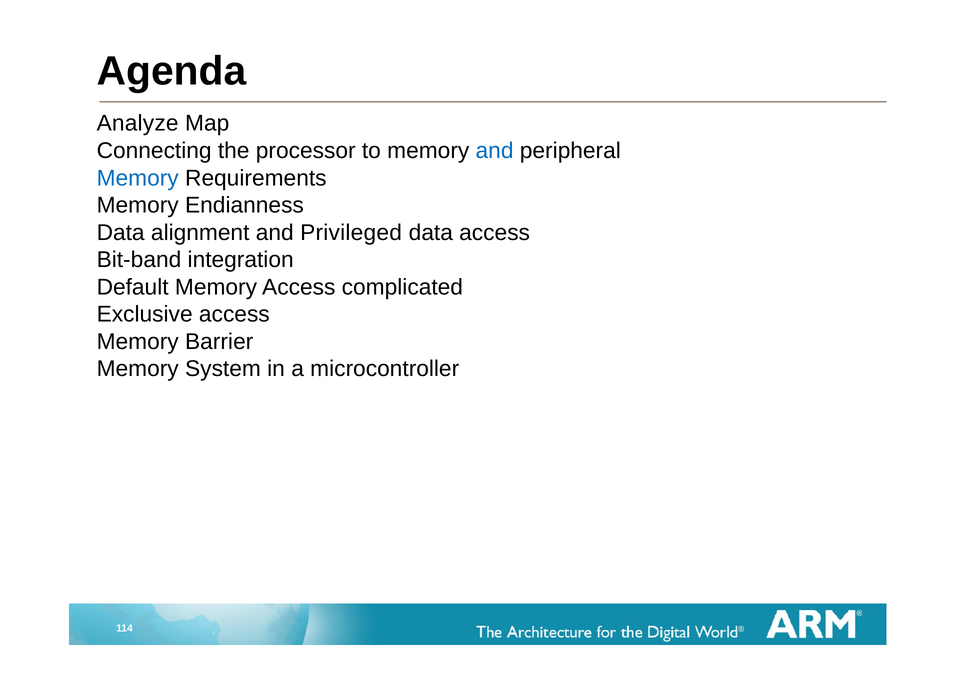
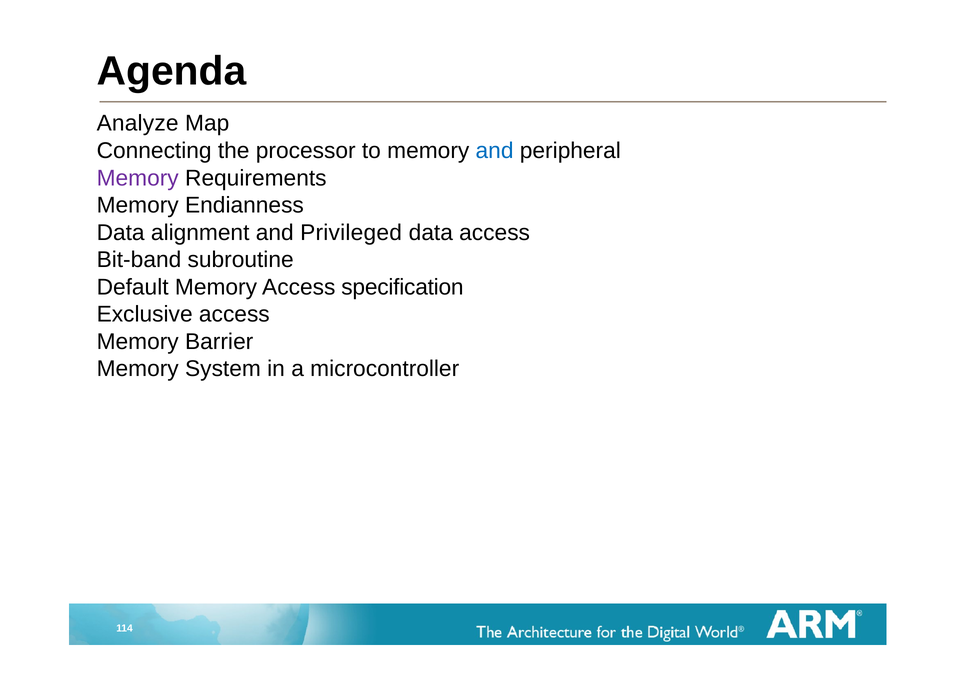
Memory at (138, 178) colour: blue -> purple
integration: integration -> subroutine
complicated: complicated -> specification
